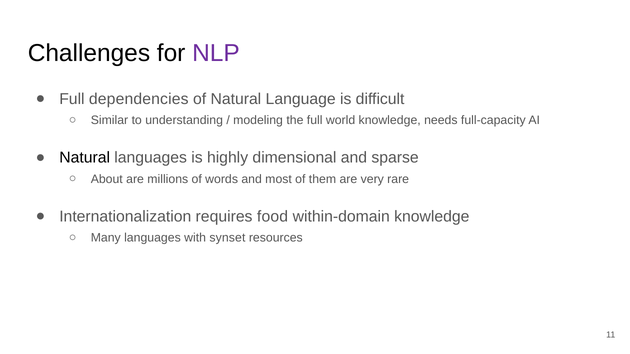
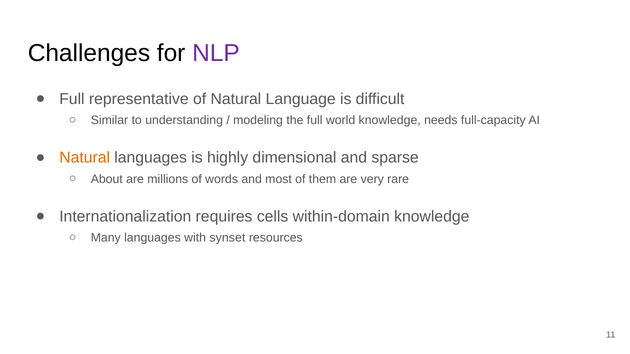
dependencies: dependencies -> representative
Natural at (85, 158) colour: black -> orange
food: food -> cells
